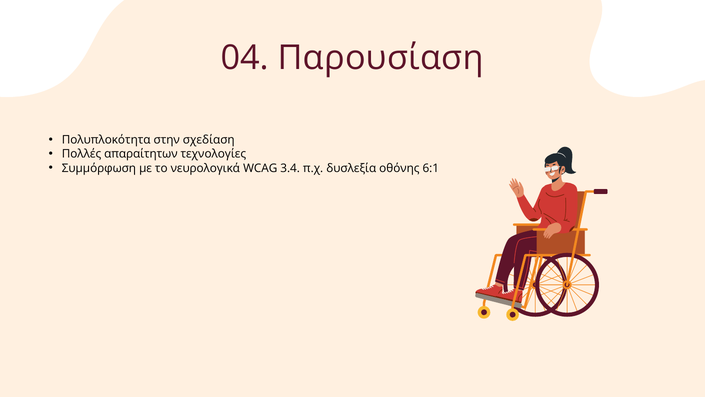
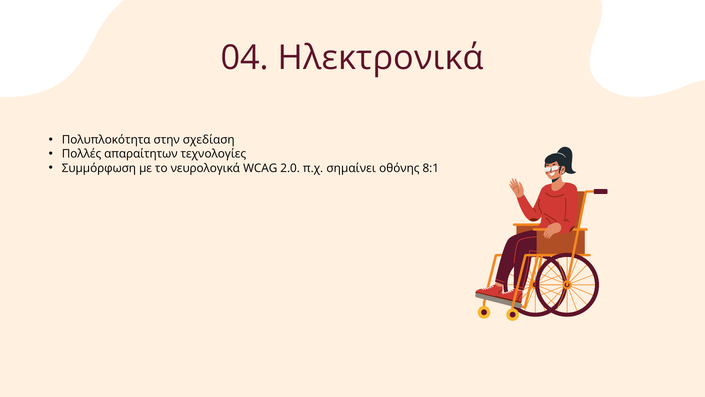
Παρουσίαση: Παρουσίαση -> Ηλεκτρονικά
3.4: 3.4 -> 2.0
δυσλεξία: δυσλεξία -> σημαίνει
6:1: 6:1 -> 8:1
